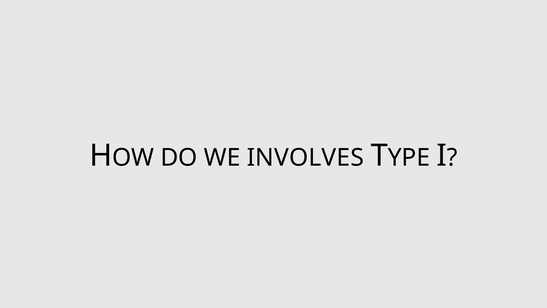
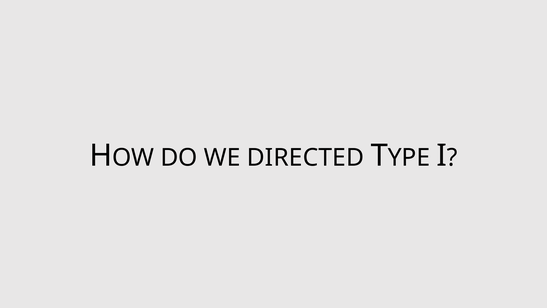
INVOLVES: INVOLVES -> DIRECTED
